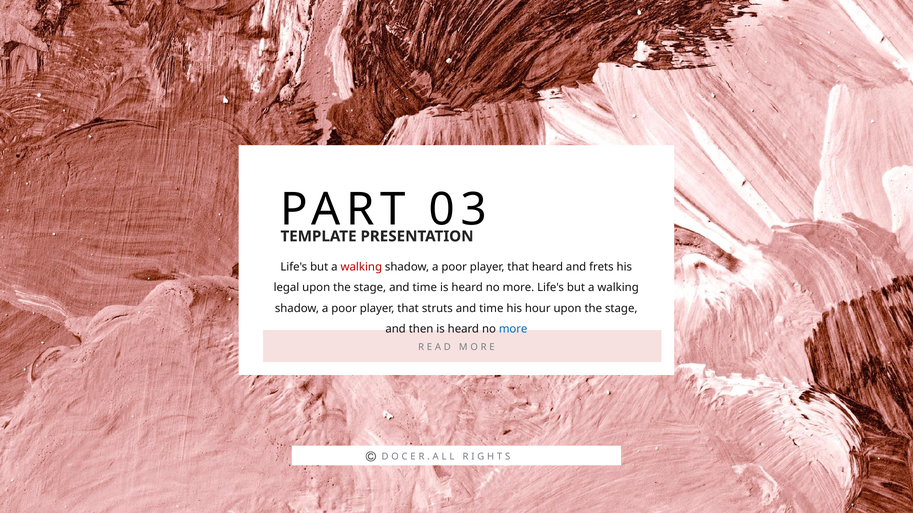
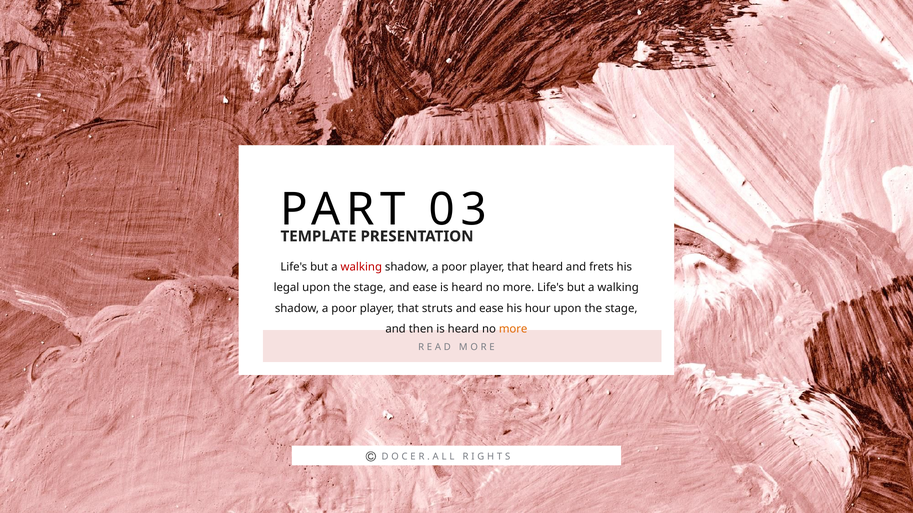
stage and time: time -> ease
struts and time: time -> ease
more at (513, 329) colour: blue -> orange
